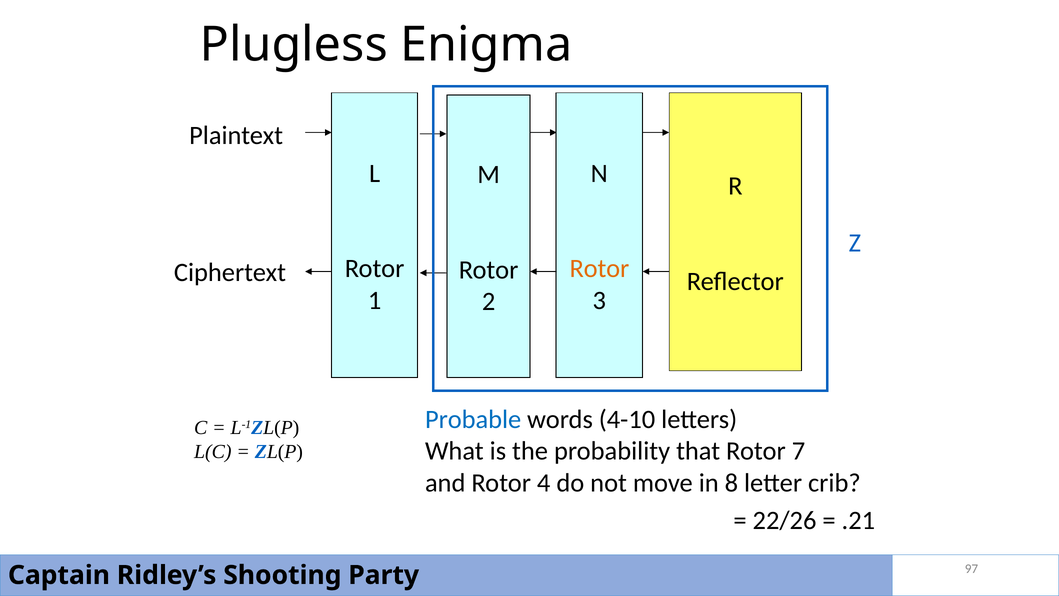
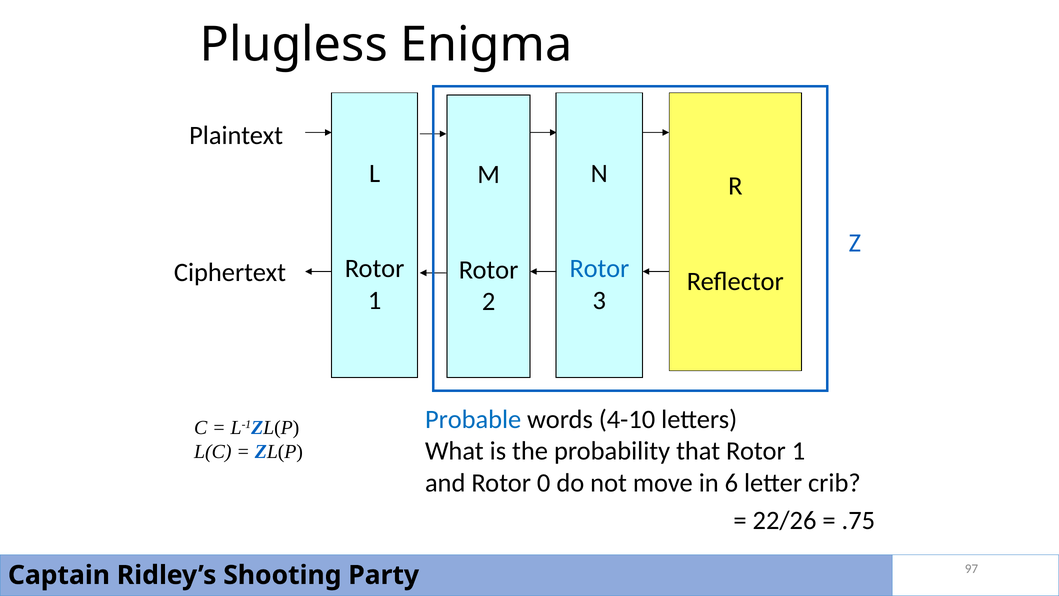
Rotor at (599, 269) colour: orange -> blue
that Rotor 7: 7 -> 1
4: 4 -> 0
8: 8 -> 6
.21: .21 -> .75
